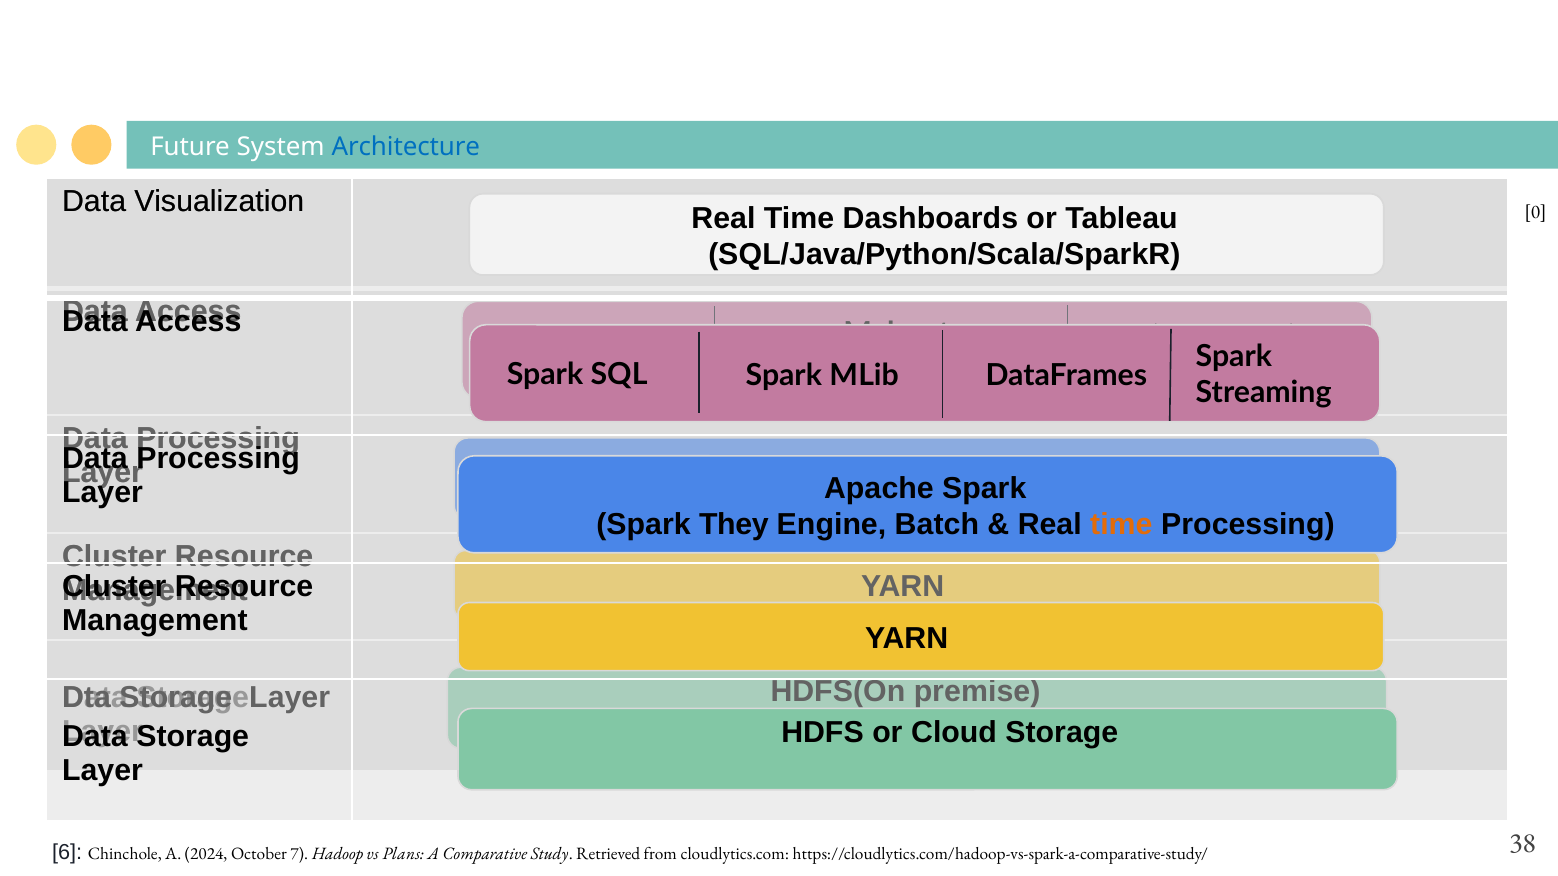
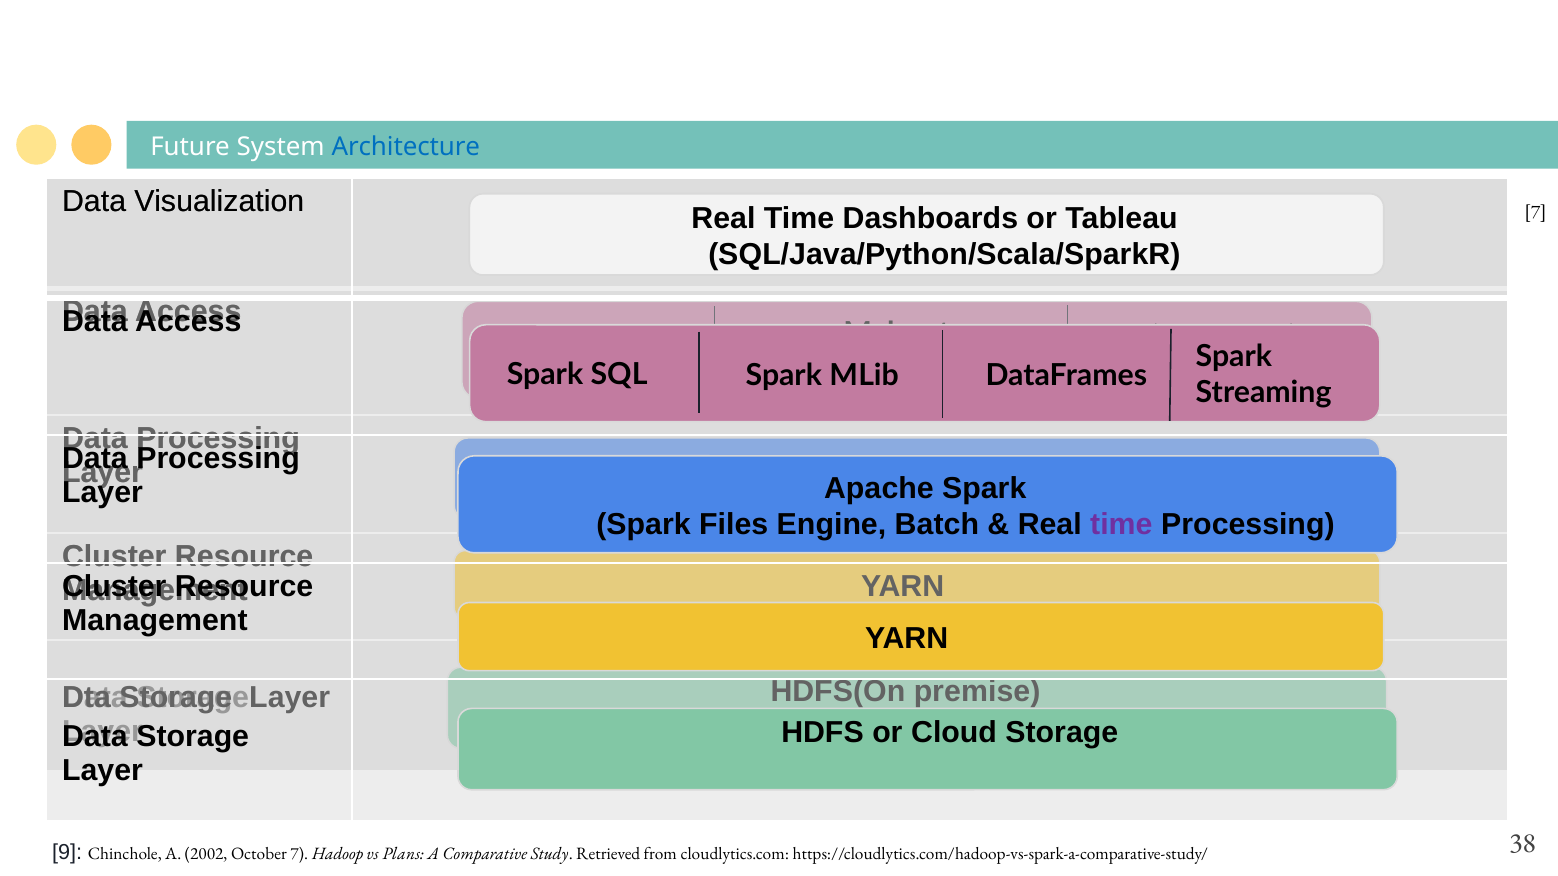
0 at (1535, 212): 0 -> 7
They: They -> Files
time at (1121, 525) colour: orange -> purple
6: 6 -> 9
2024: 2024 -> 2002
